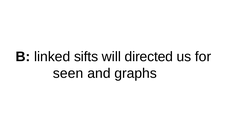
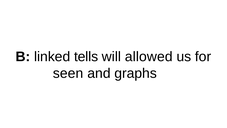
sifts: sifts -> tells
directed: directed -> allowed
